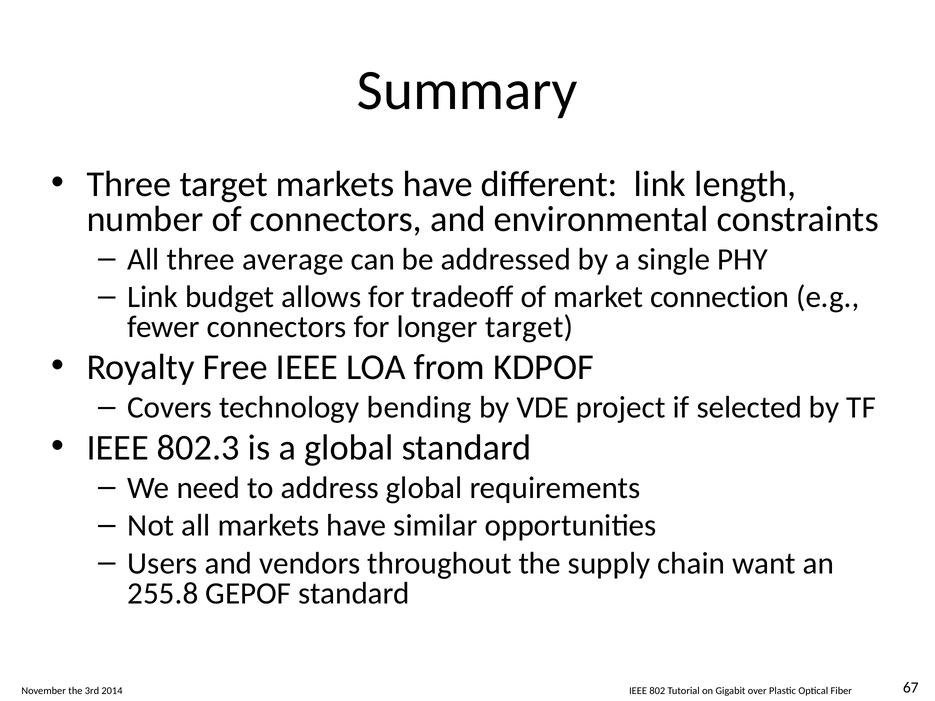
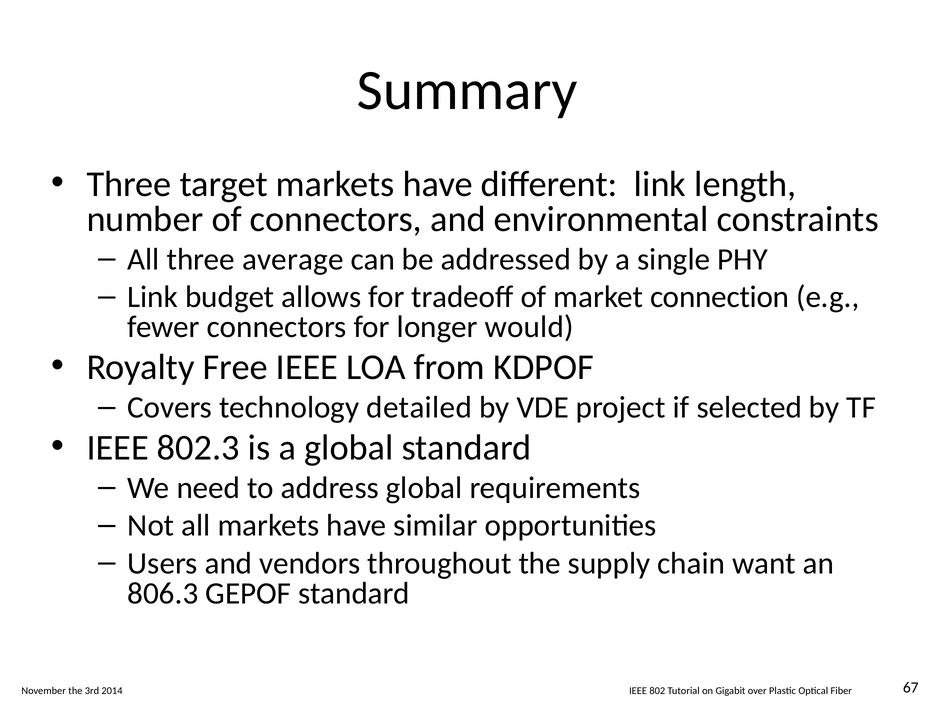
longer target: target -> would
bending: bending -> detailed
255.8: 255.8 -> 806.3
